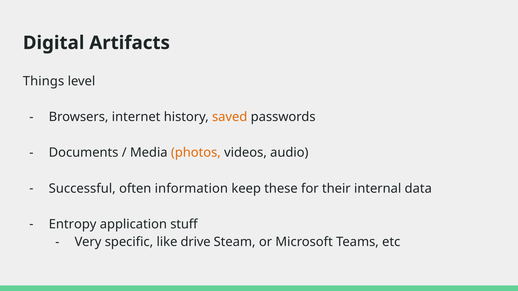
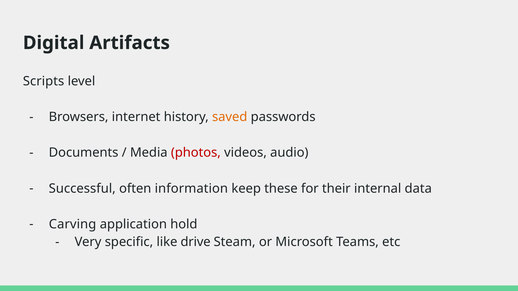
Things: Things -> Scripts
photos colour: orange -> red
Entropy: Entropy -> Carving
stuff: stuff -> hold
